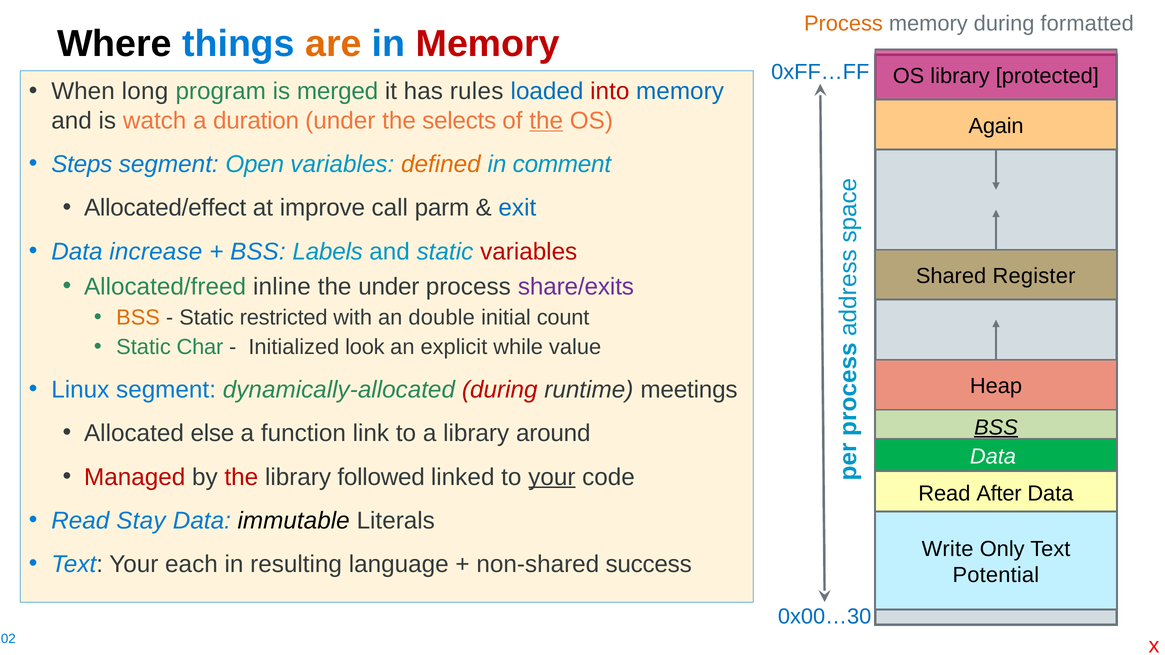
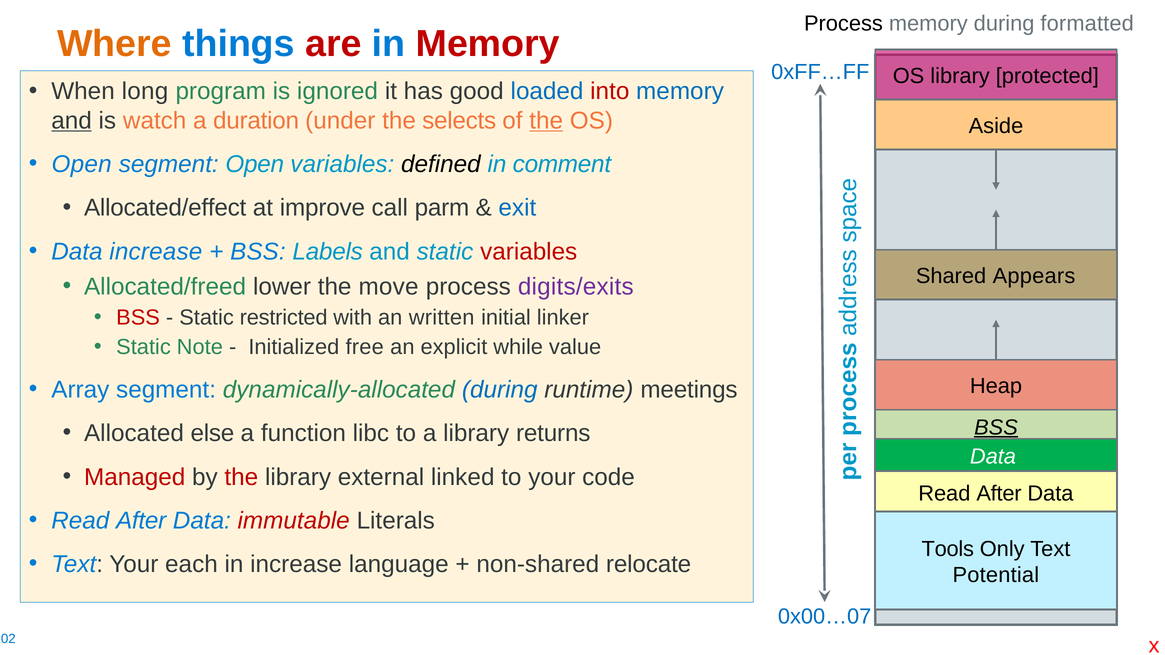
Process at (843, 24) colour: orange -> black
Where colour: black -> orange
are colour: orange -> red
merged: merged -> ignored
rules: rules -> good
and at (72, 121) underline: none -> present
Again: Again -> Aside
Steps at (82, 164): Steps -> Open
defined colour: orange -> black
Register: Register -> Appears
inline: inline -> lower
the under: under -> move
share/exits: share/exits -> digits/exits
BSS at (138, 317) colour: orange -> red
double: double -> written
count: count -> linker
Char: Char -> Note
look: look -> free
Linux: Linux -> Array
during at (500, 390) colour: red -> blue
link: link -> libc
around: around -> returns
followed: followed -> external
your at (552, 477) underline: present -> none
Stay at (141, 521): Stay -> After
immutable colour: black -> red
Write: Write -> Tools
in resulting: resulting -> increase
success: success -> relocate
0x00…30: 0x00…30 -> 0x00…07
